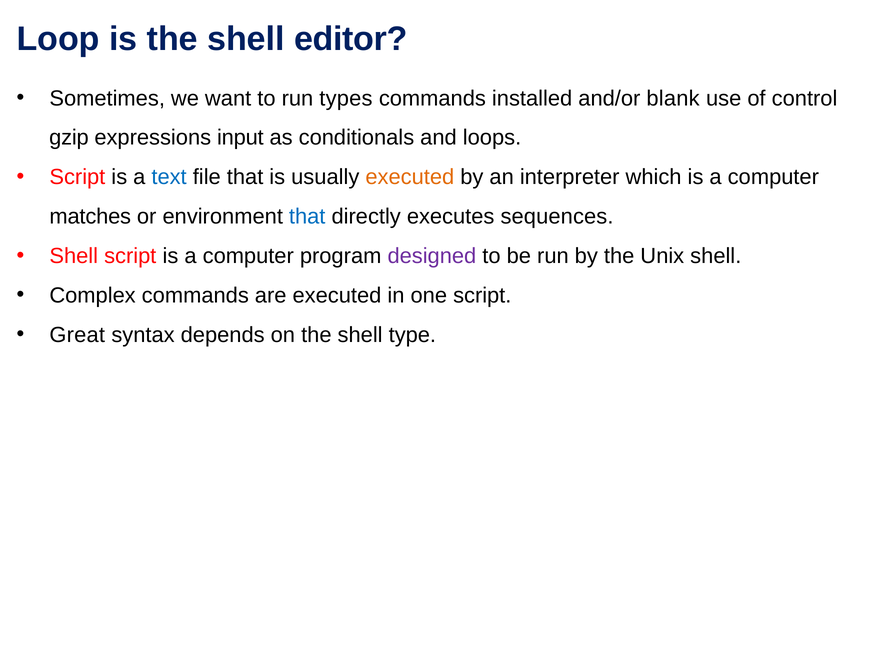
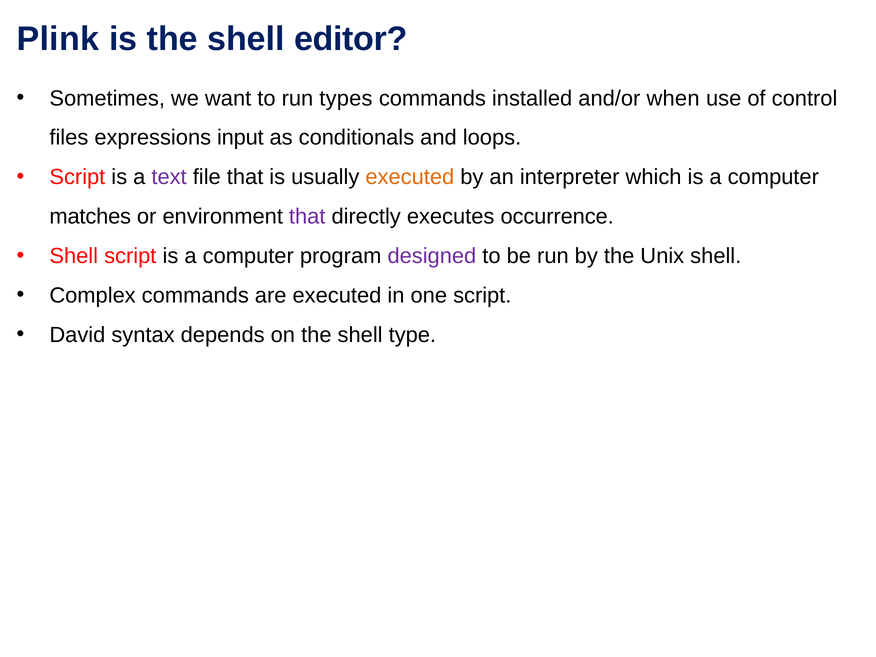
Loop: Loop -> Plink
blank: blank -> when
gzip: gzip -> files
text colour: blue -> purple
that at (307, 217) colour: blue -> purple
sequences: sequences -> occurrence
Great: Great -> David
